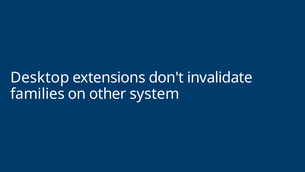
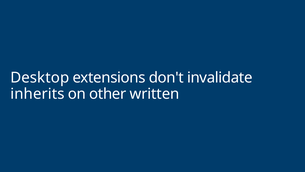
families: families -> inherits
system: system -> written
